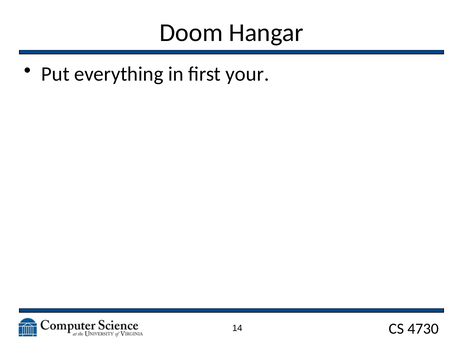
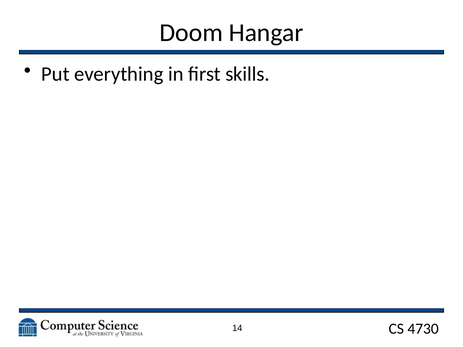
your: your -> skills
